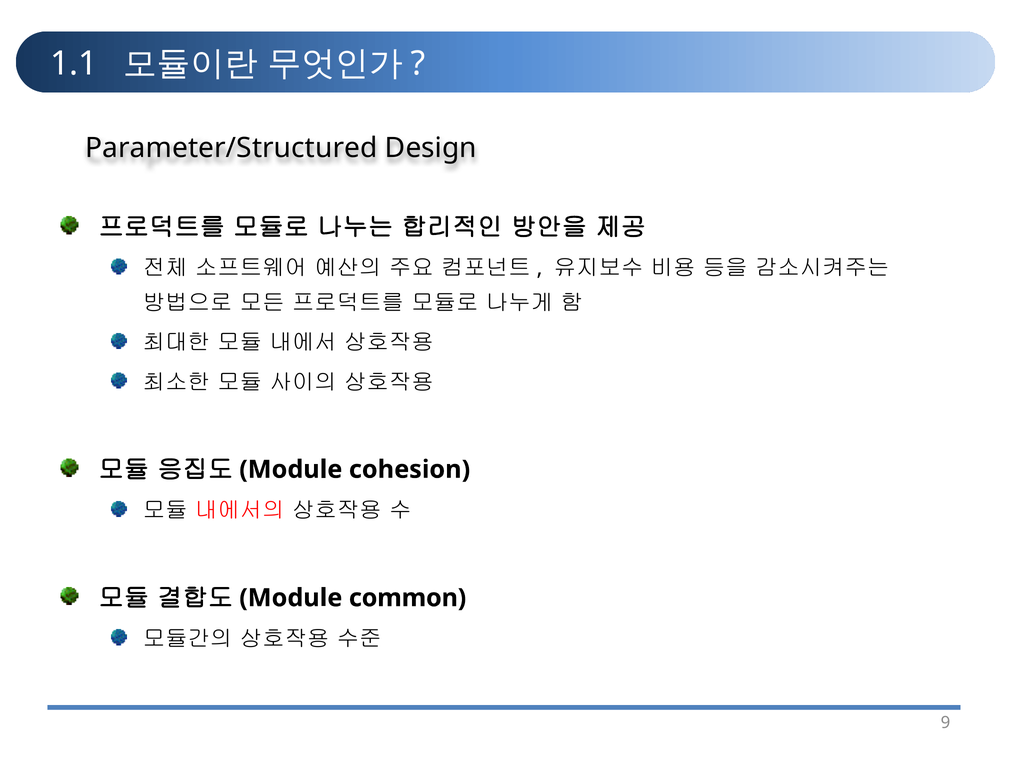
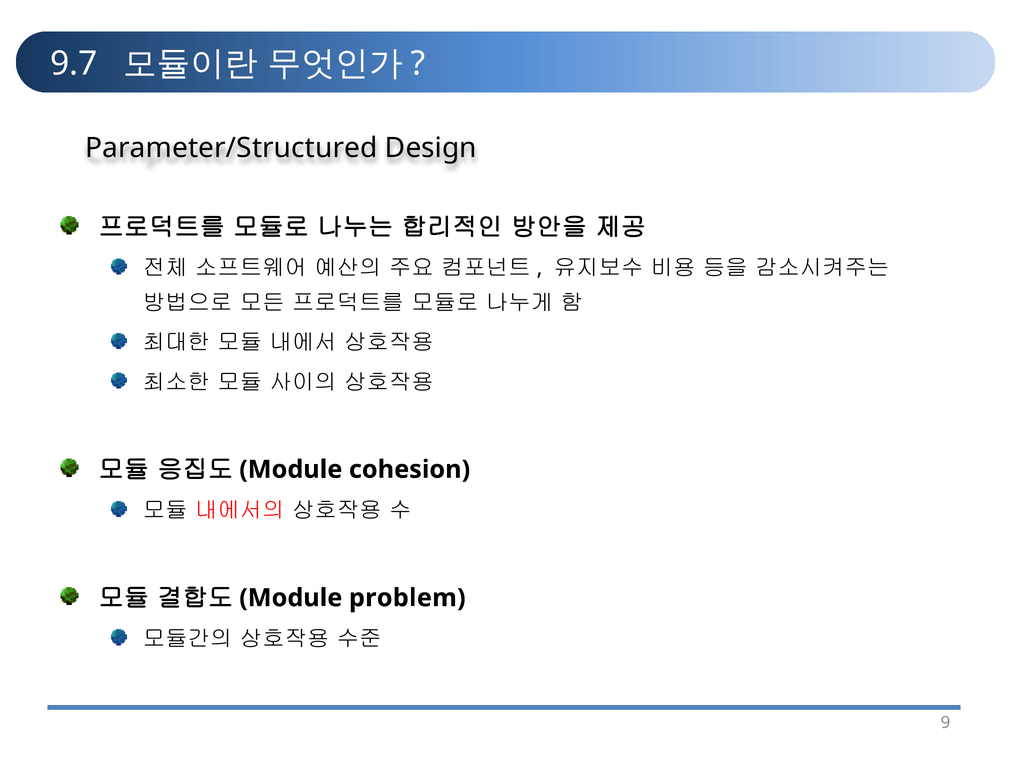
1.1: 1.1 -> 9.7
common: common -> problem
